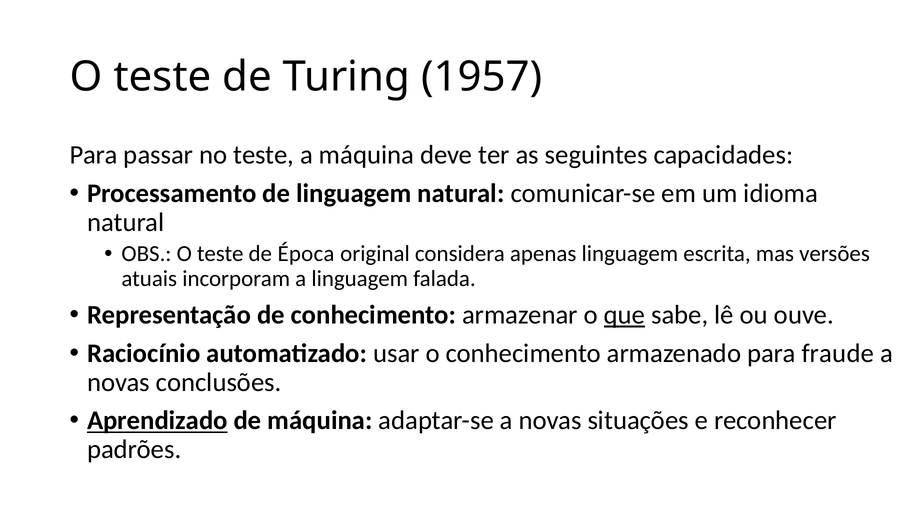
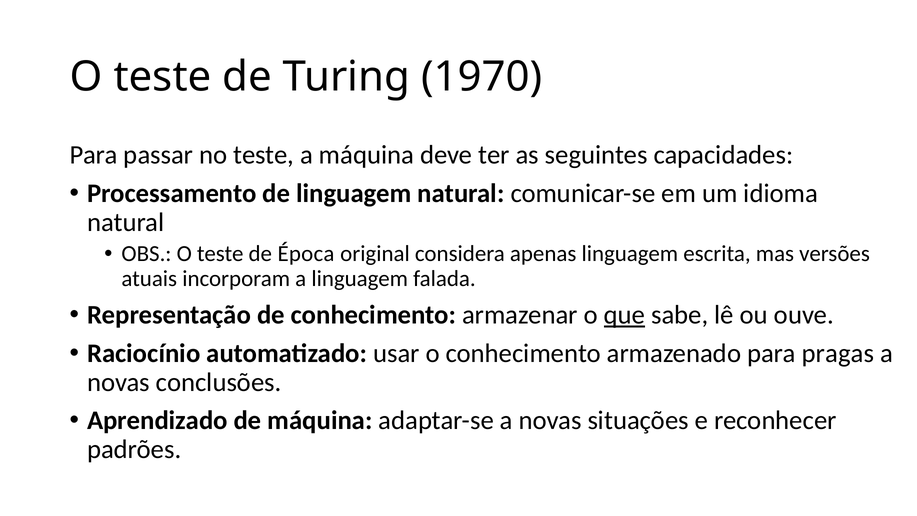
1957: 1957 -> 1970
fraude: fraude -> pragas
Aprendizado underline: present -> none
